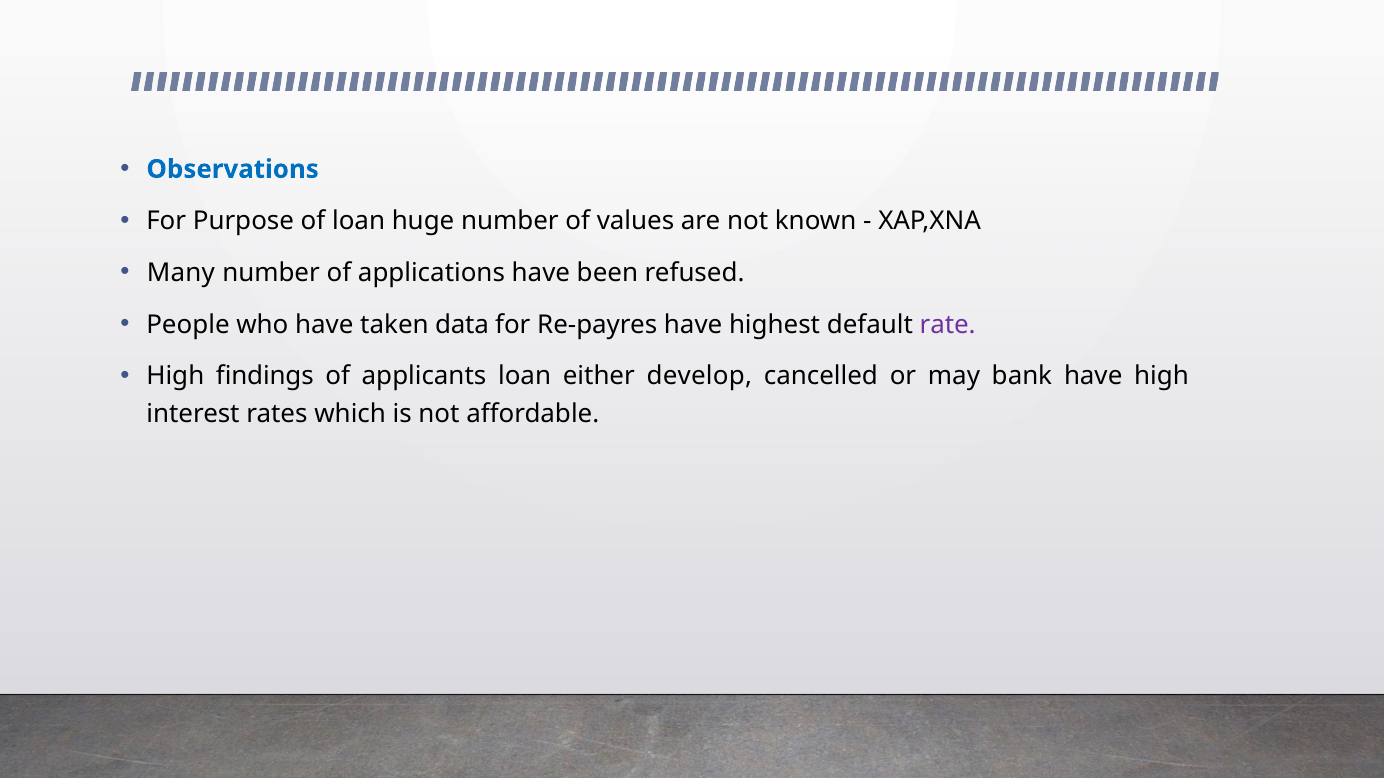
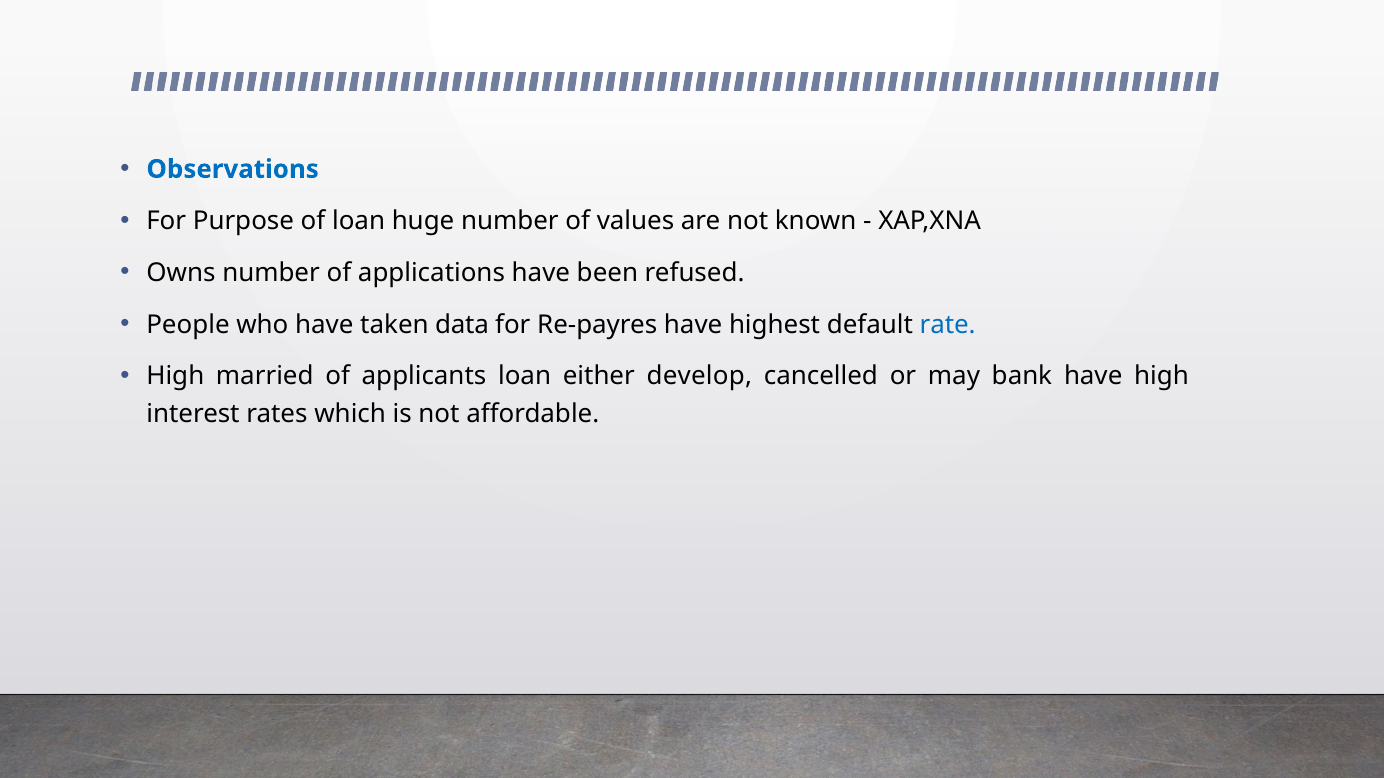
Many: Many -> Owns
rate colour: purple -> blue
findings: findings -> married
